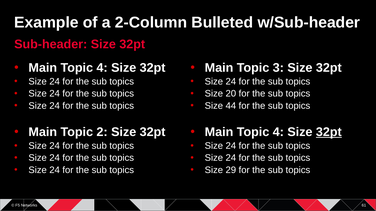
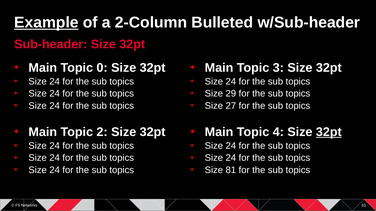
Example underline: none -> present
4 at (102, 68): 4 -> 0
20: 20 -> 29
44: 44 -> 27
29: 29 -> 81
